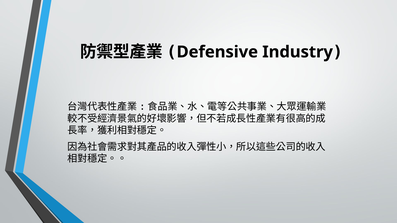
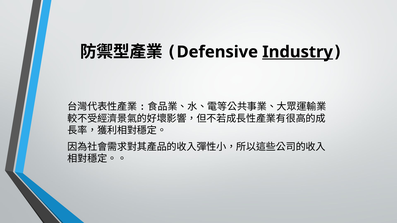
Industry underline: none -> present
